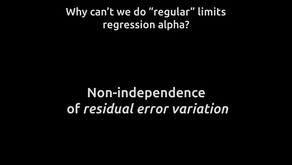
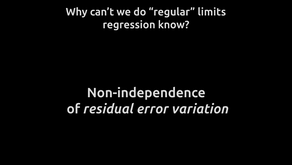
alpha: alpha -> know
